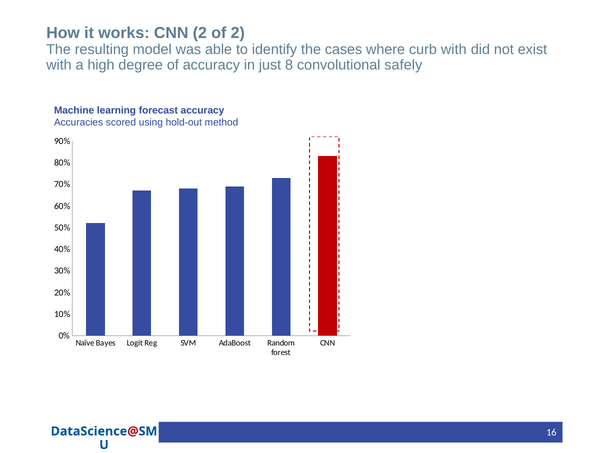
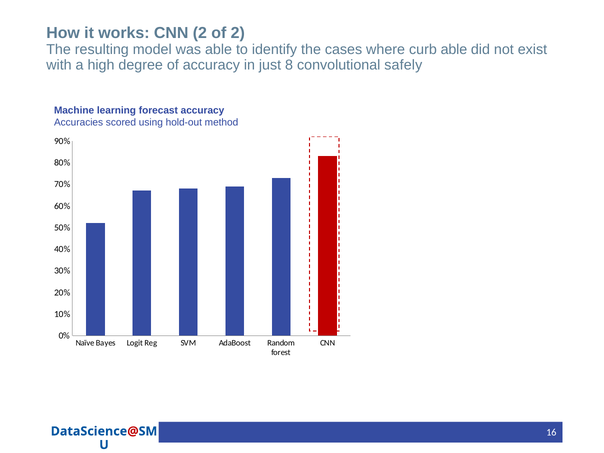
curb with: with -> able
